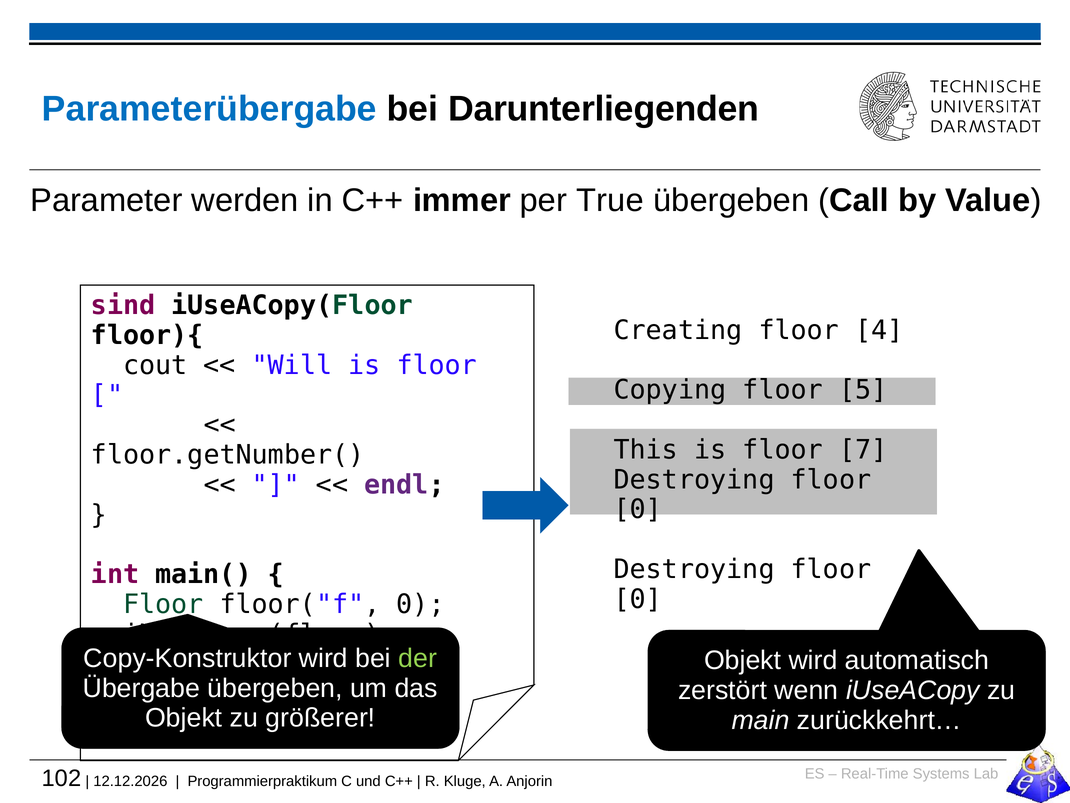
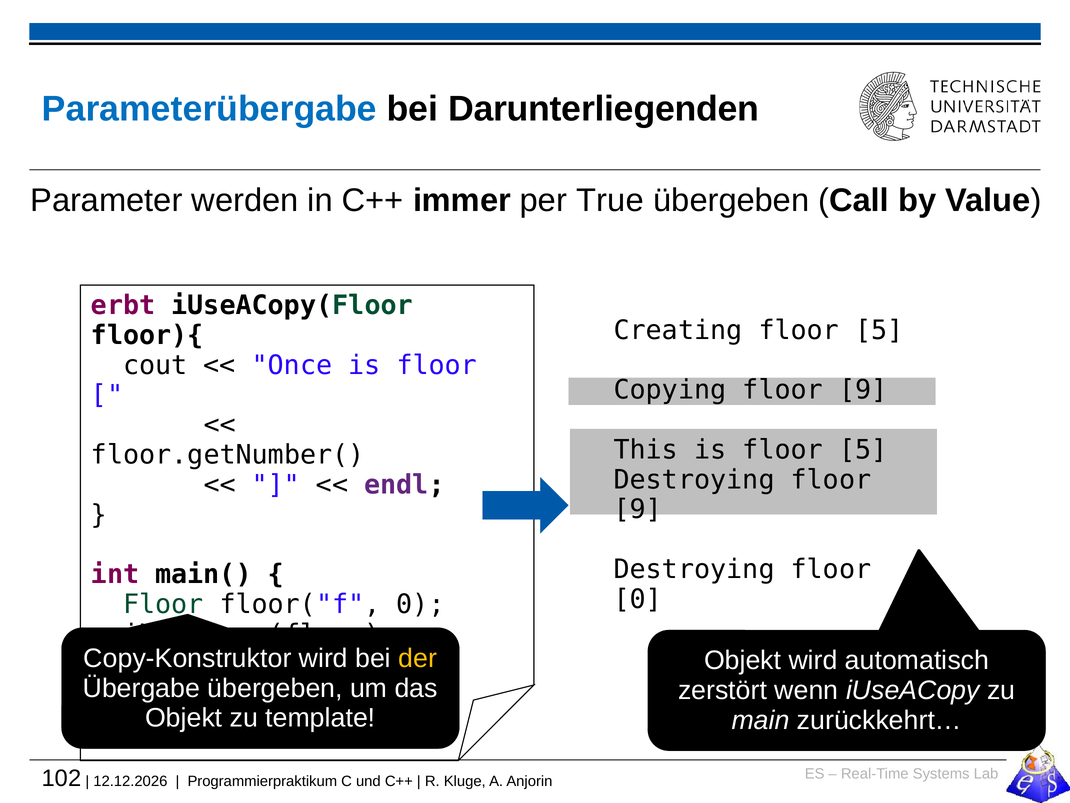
sind: sind -> erbt
Creating floor 4: 4 -> 5
Will: Will -> Once
Copying floor 5: 5 -> 9
is floor 7: 7 -> 5
0 at (638, 509): 0 -> 9
der colour: light green -> yellow
größerer: größerer -> template
